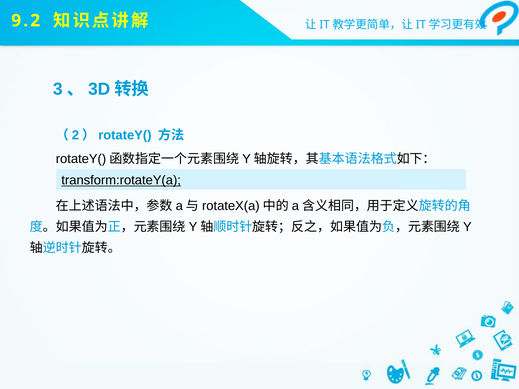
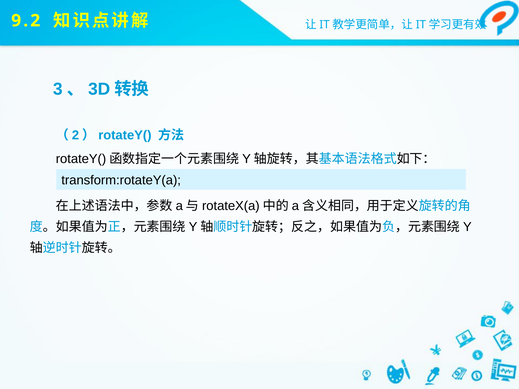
transform:rotateY(a underline: present -> none
